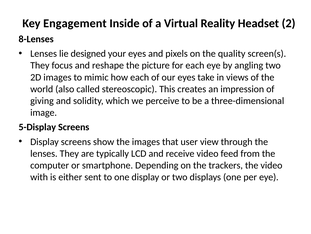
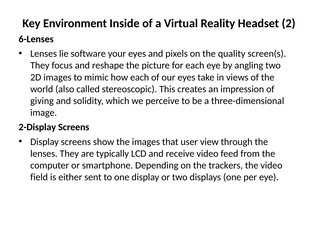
Engagement: Engagement -> Environment
8-Lenses: 8-Lenses -> 6-Lenses
designed: designed -> software
5-Display: 5-Display -> 2-Display
with: with -> field
